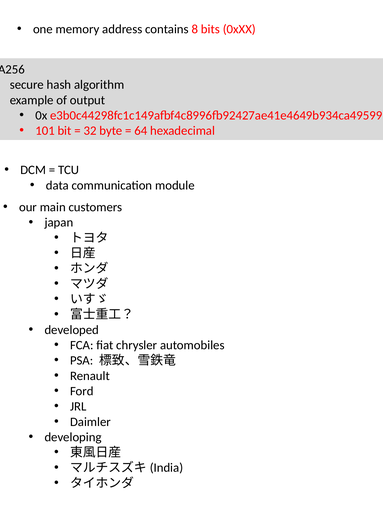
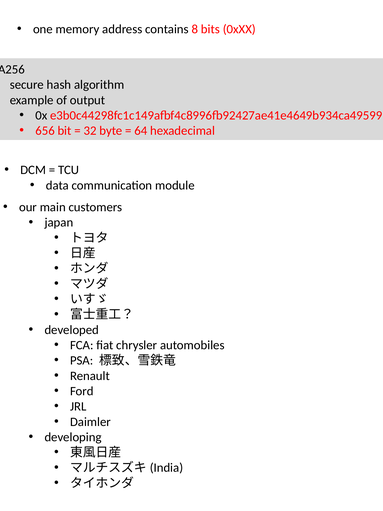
101: 101 -> 656
